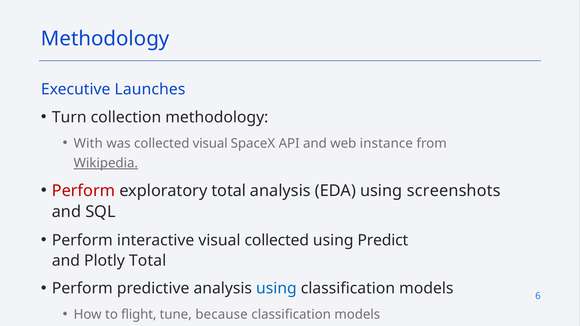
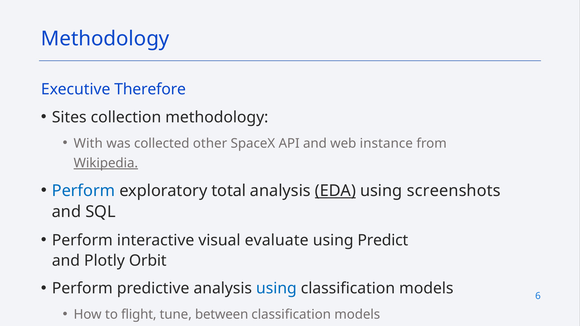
Launches: Launches -> Therefore
Turn: Turn -> Sites
collected visual: visual -> other
Perform at (83, 191) colour: red -> blue
EDA underline: none -> present
visual collected: collected -> evaluate
Plotly Total: Total -> Orbit
because: because -> between
